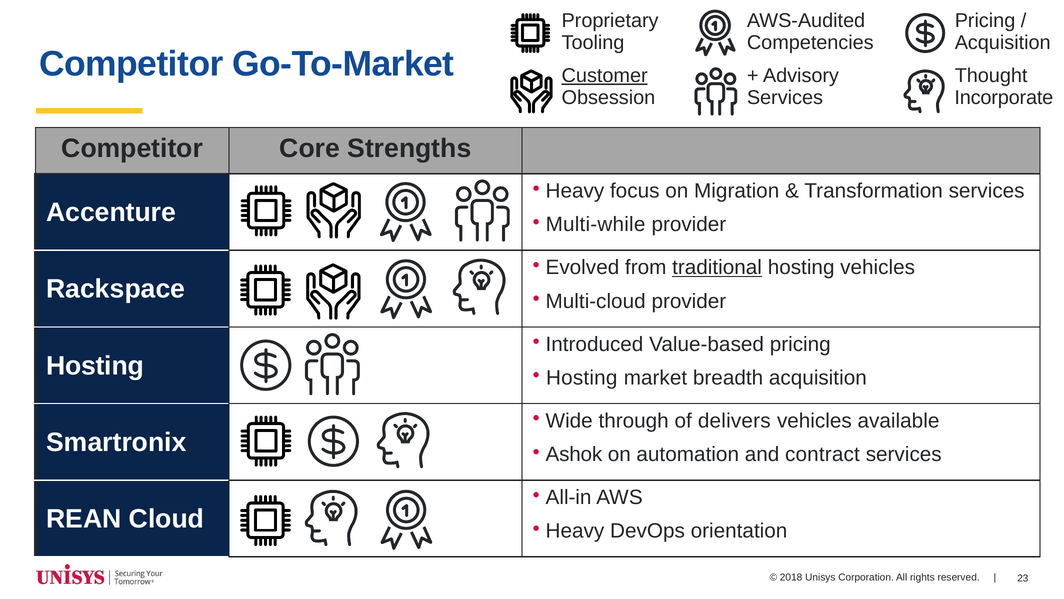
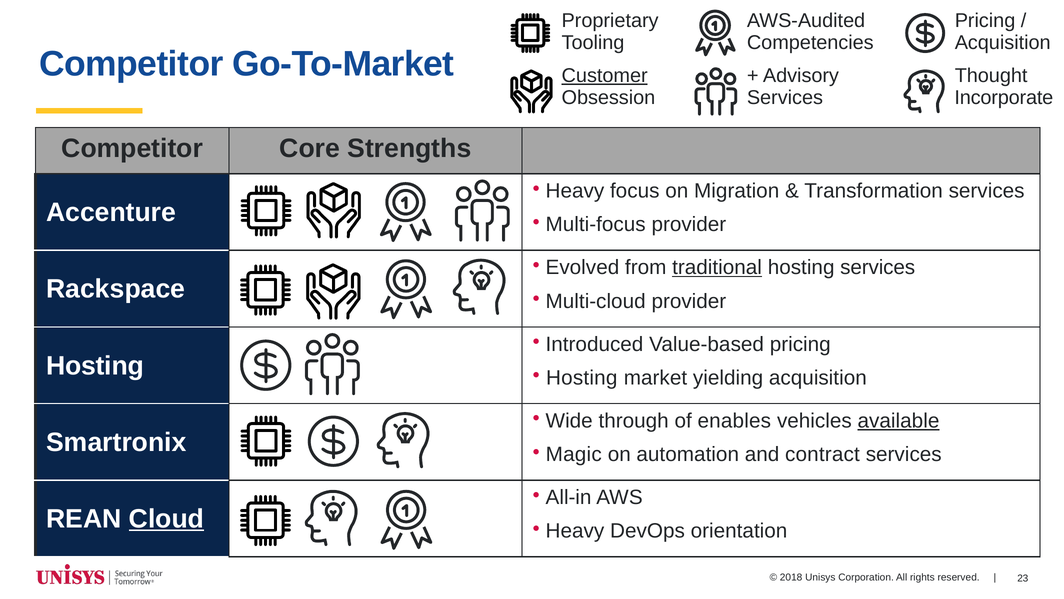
Multi-while: Multi-while -> Multi-focus
hosting vehicles: vehicles -> services
breadth: breadth -> yielding
delivers: delivers -> enables
available underline: none -> present
Ashok: Ashok -> Magic
Cloud underline: none -> present
